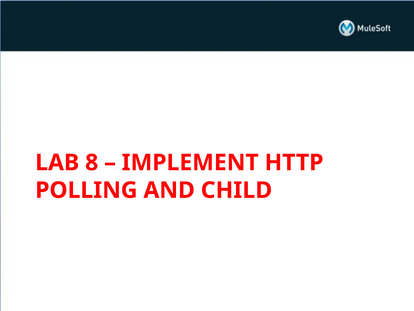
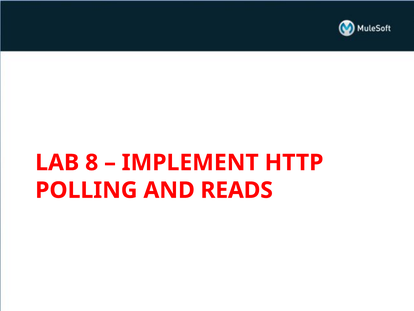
CHILD: CHILD -> READS
